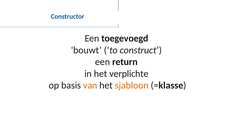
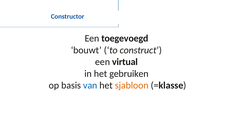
return: return -> virtual
verplichte: verplichte -> gebruiken
van colour: orange -> blue
